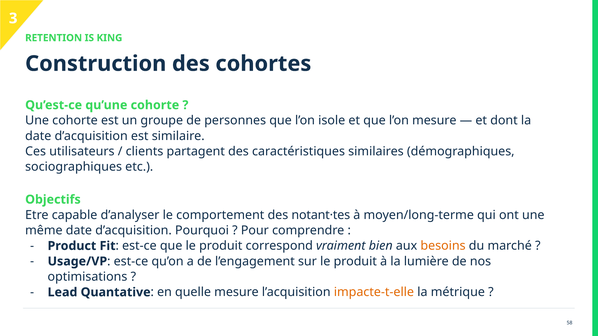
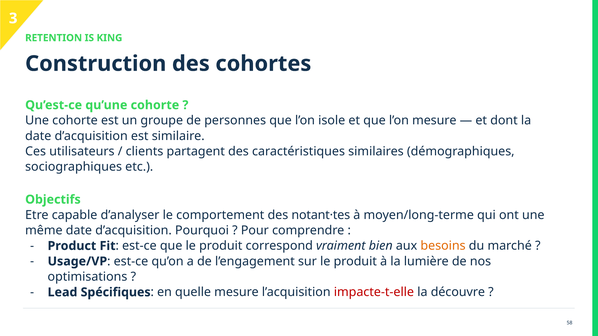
Quantative: Quantative -> Spécifiques
impacte-t-elle colour: orange -> red
métrique: métrique -> découvre
